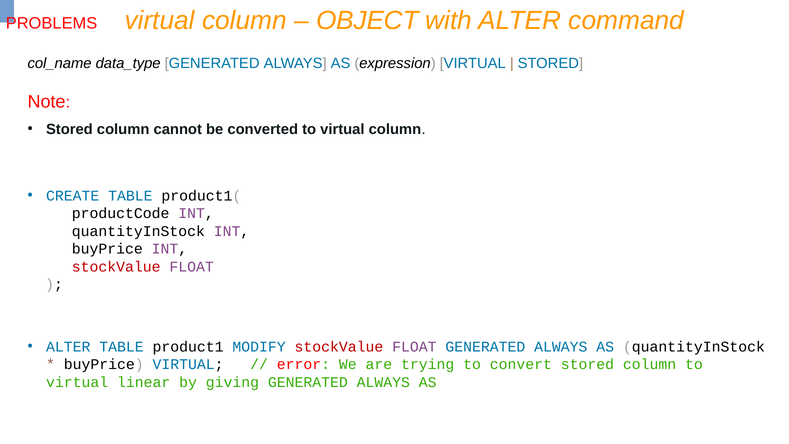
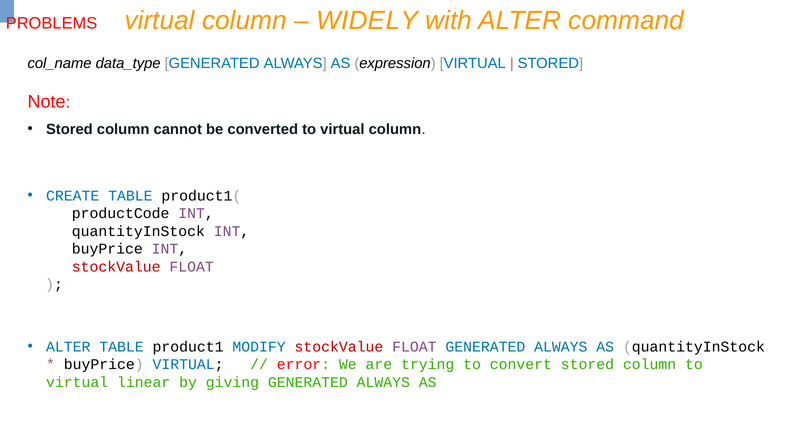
OBJECT: OBJECT -> WIDELY
